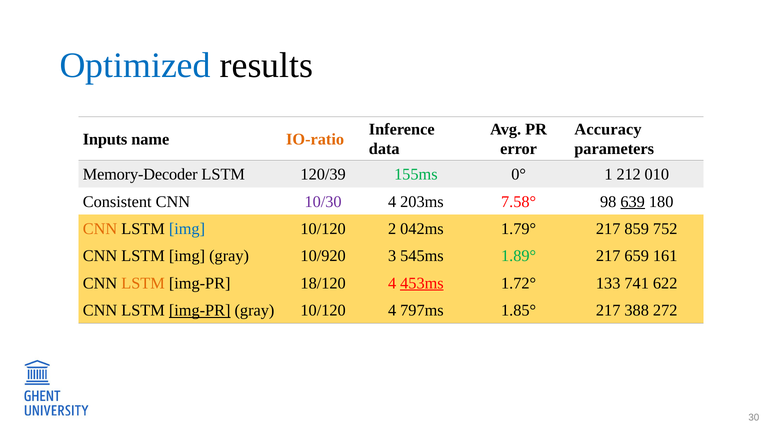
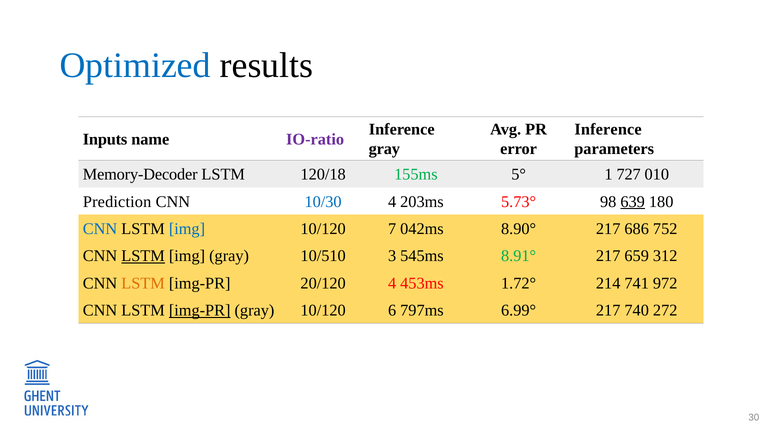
Accuracy at (608, 129): Accuracy -> Inference
IO-ratio colour: orange -> purple
data at (384, 149): data -> gray
120/39: 120/39 -> 120/18
0°: 0° -> 5°
212: 212 -> 727
Consistent: Consistent -> Prediction
10/30 colour: purple -> blue
7.58°: 7.58° -> 5.73°
CNN at (100, 229) colour: orange -> blue
2: 2 -> 7
1.79°: 1.79° -> 8.90°
859: 859 -> 686
LSTM at (143, 256) underline: none -> present
10/920: 10/920 -> 10/510
1.89°: 1.89° -> 8.91°
161: 161 -> 312
18/120: 18/120 -> 20/120
453ms underline: present -> none
133: 133 -> 214
622: 622 -> 972
10/120 4: 4 -> 6
1.85°: 1.85° -> 6.99°
388: 388 -> 740
